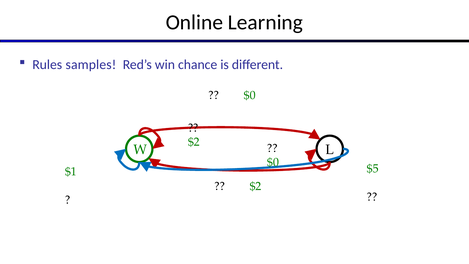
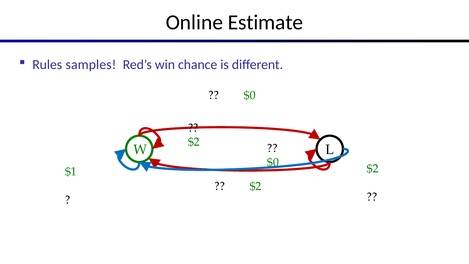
Learning: Learning -> Estimate
$5 at (373, 169): $5 -> $2
